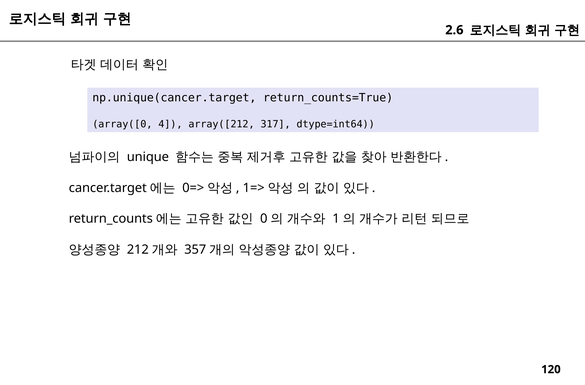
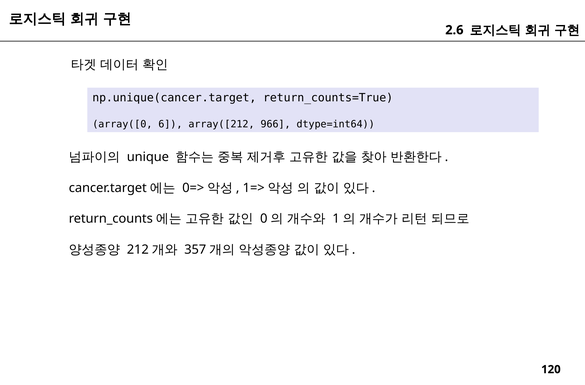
4: 4 -> 6
317: 317 -> 966
